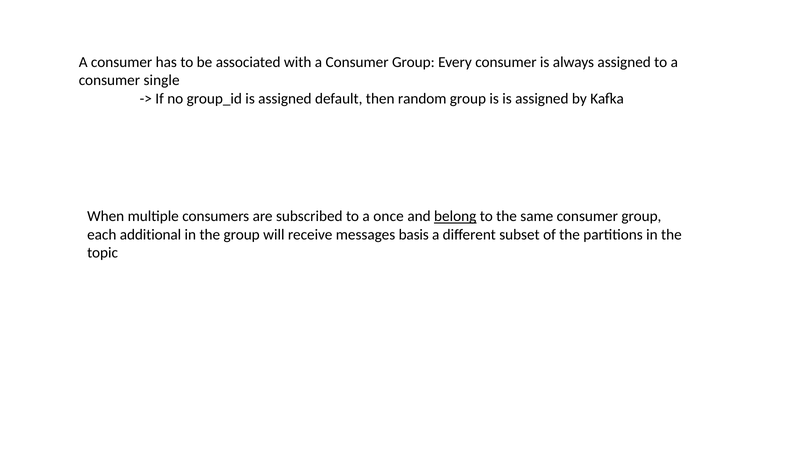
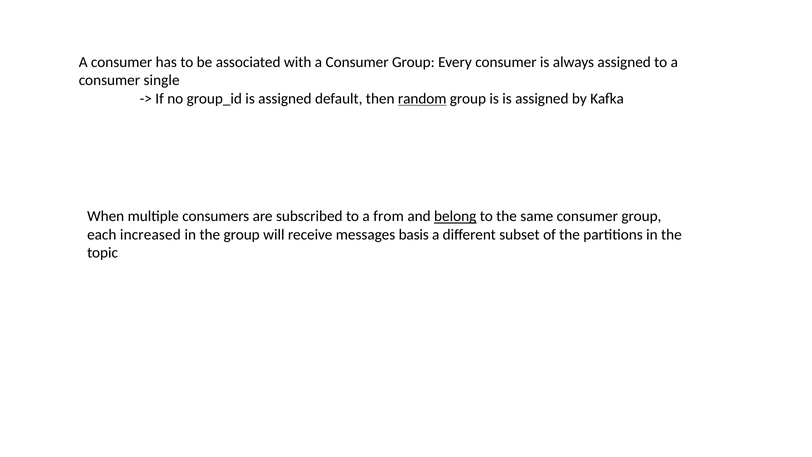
random underline: none -> present
once: once -> from
additional: additional -> increased
